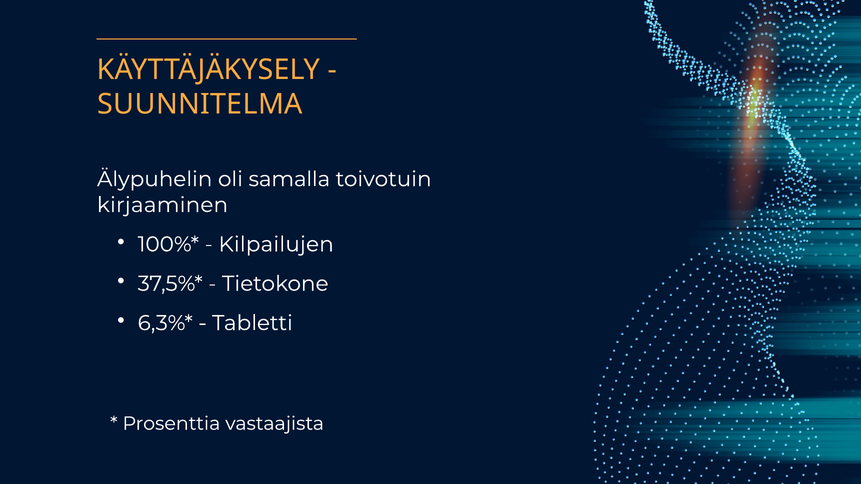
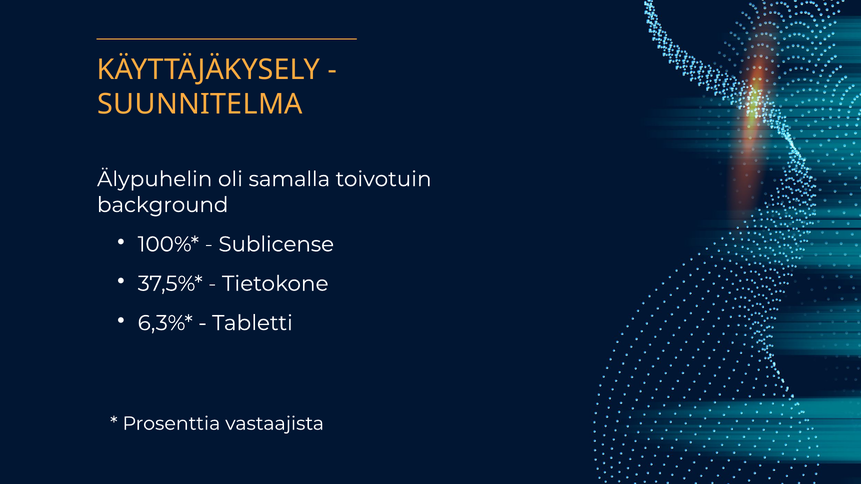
kirjaaminen: kirjaaminen -> background
Kilpailujen: Kilpailujen -> Sublicense
